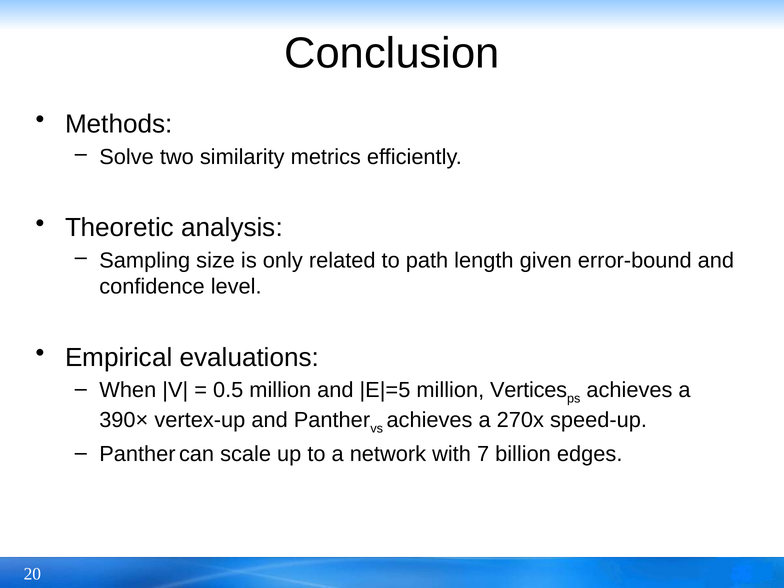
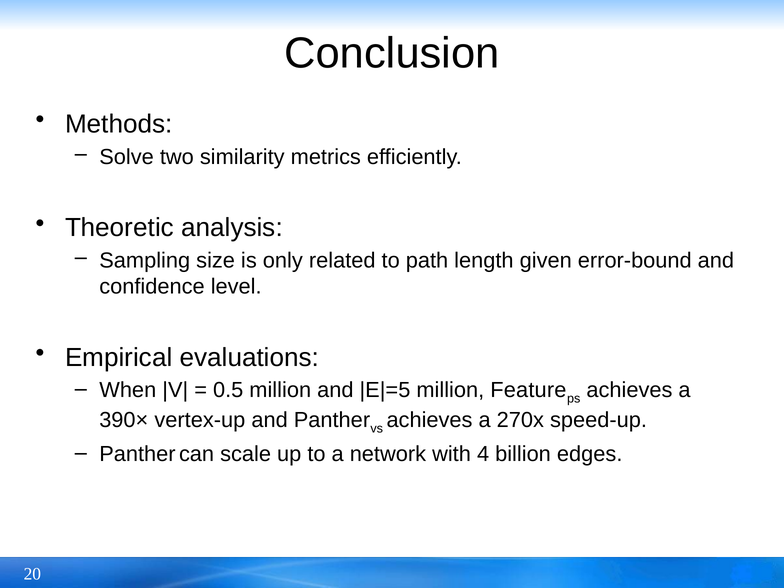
Vertices: Vertices -> Feature
7: 7 -> 4
